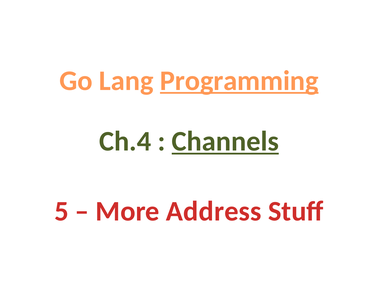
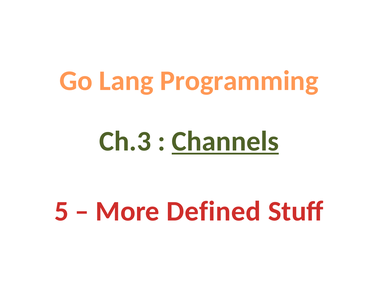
Programming underline: present -> none
Ch.4: Ch.4 -> Ch.3
Address: Address -> Defined
